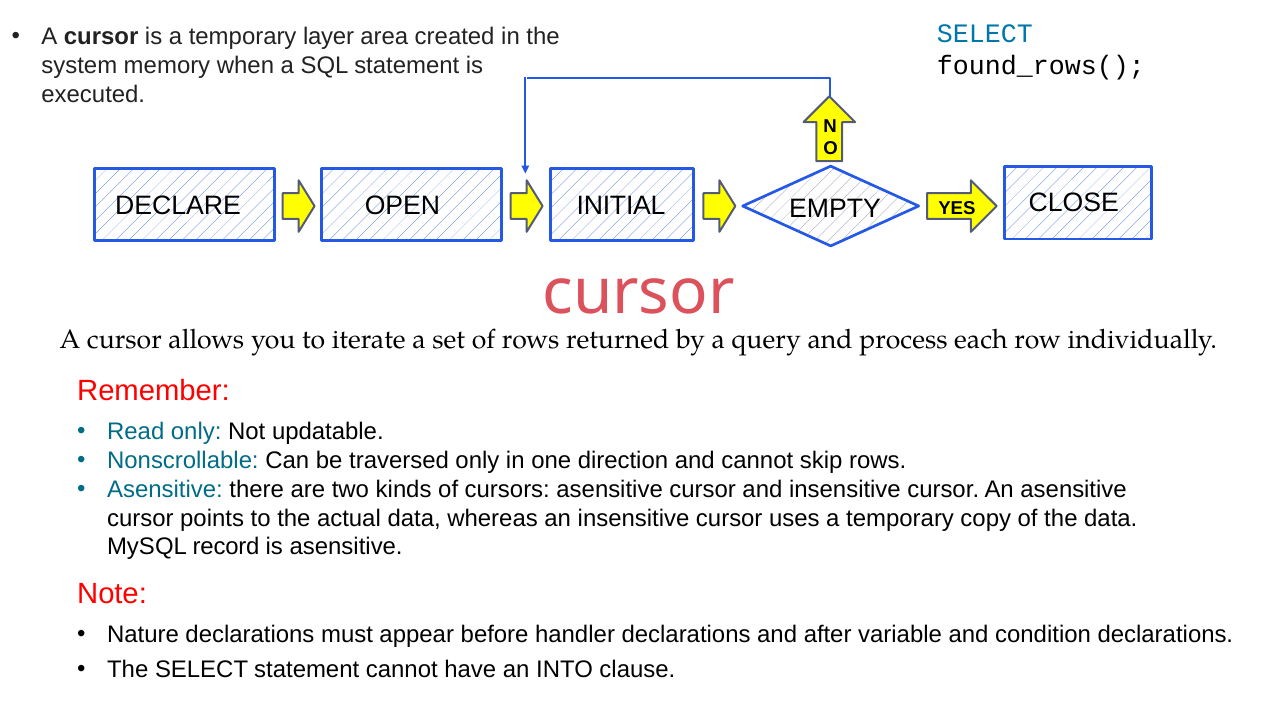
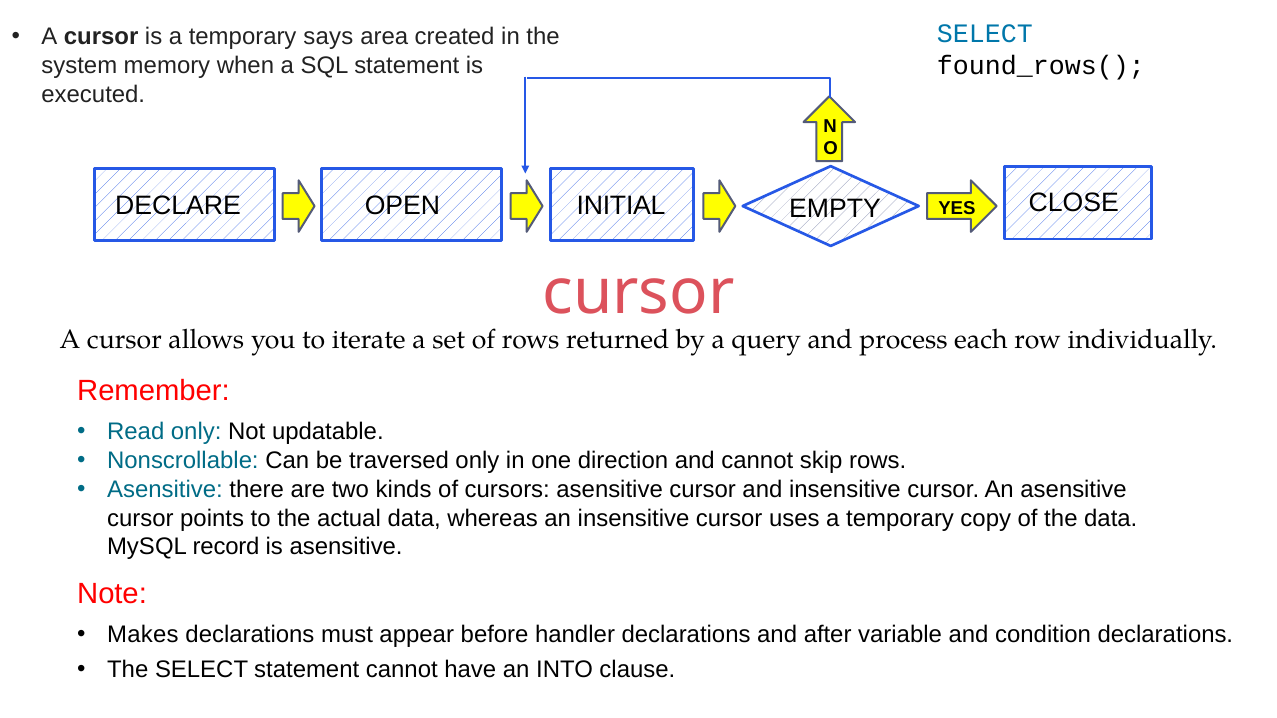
layer: layer -> says
Nature: Nature -> Makes
